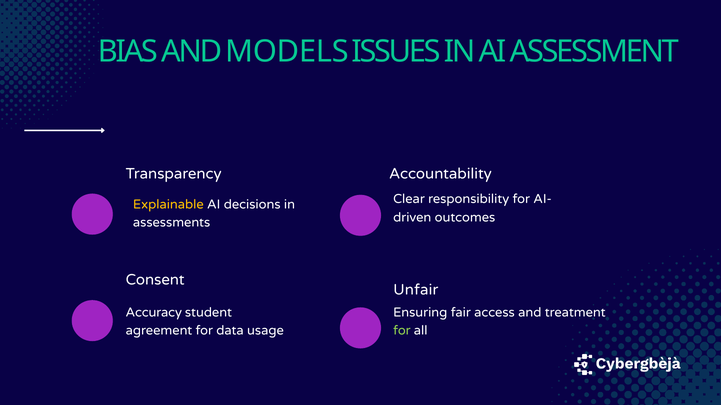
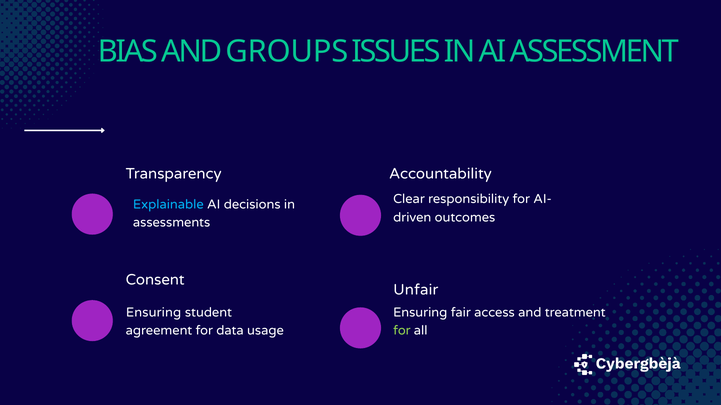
MODELS: MODELS -> GROUPS
Explainable colour: yellow -> light blue
Accuracy at (154, 313): Accuracy -> Ensuring
